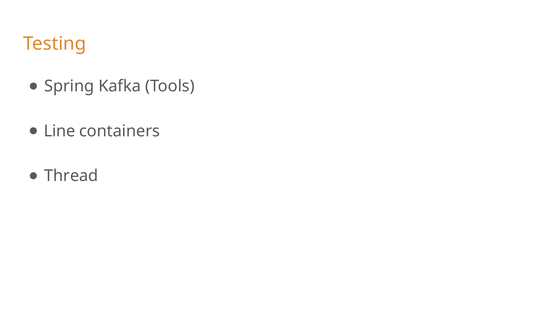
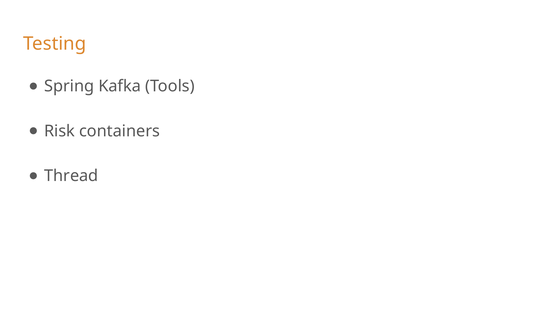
Line: Line -> Risk
